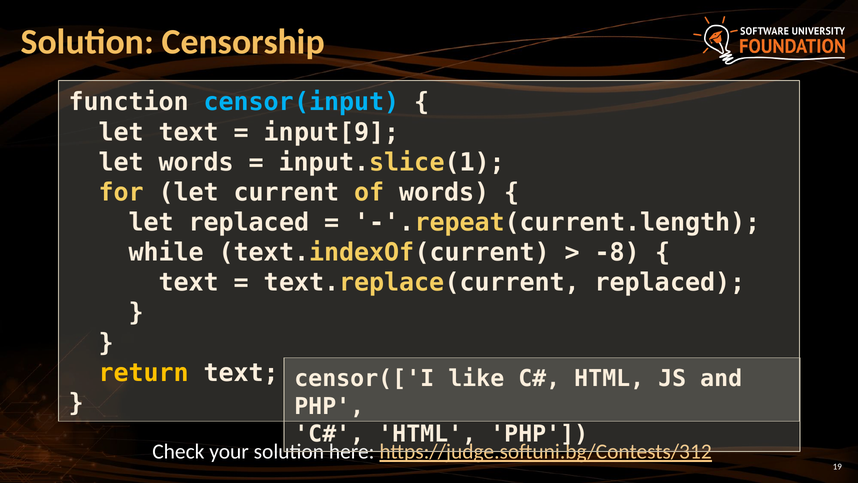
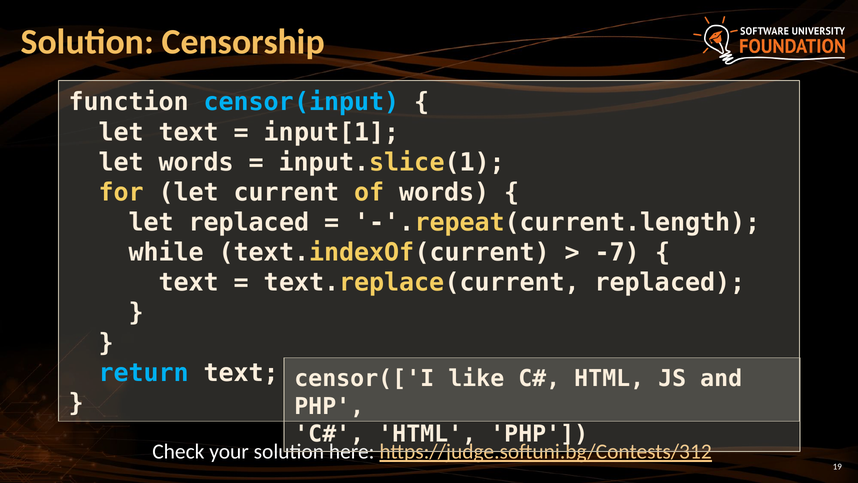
input[9: input[9 -> input[1
-8: -8 -> -7
return colour: yellow -> light blue
